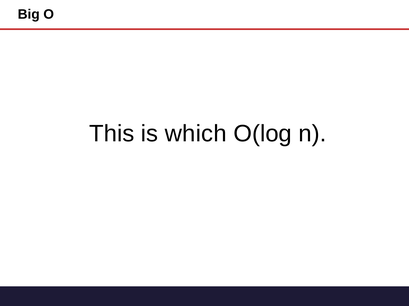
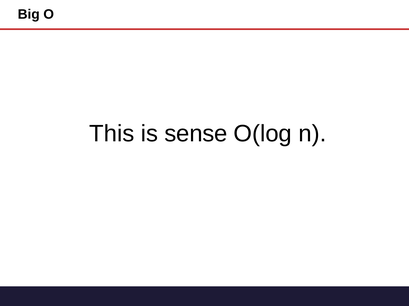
which: which -> sense
